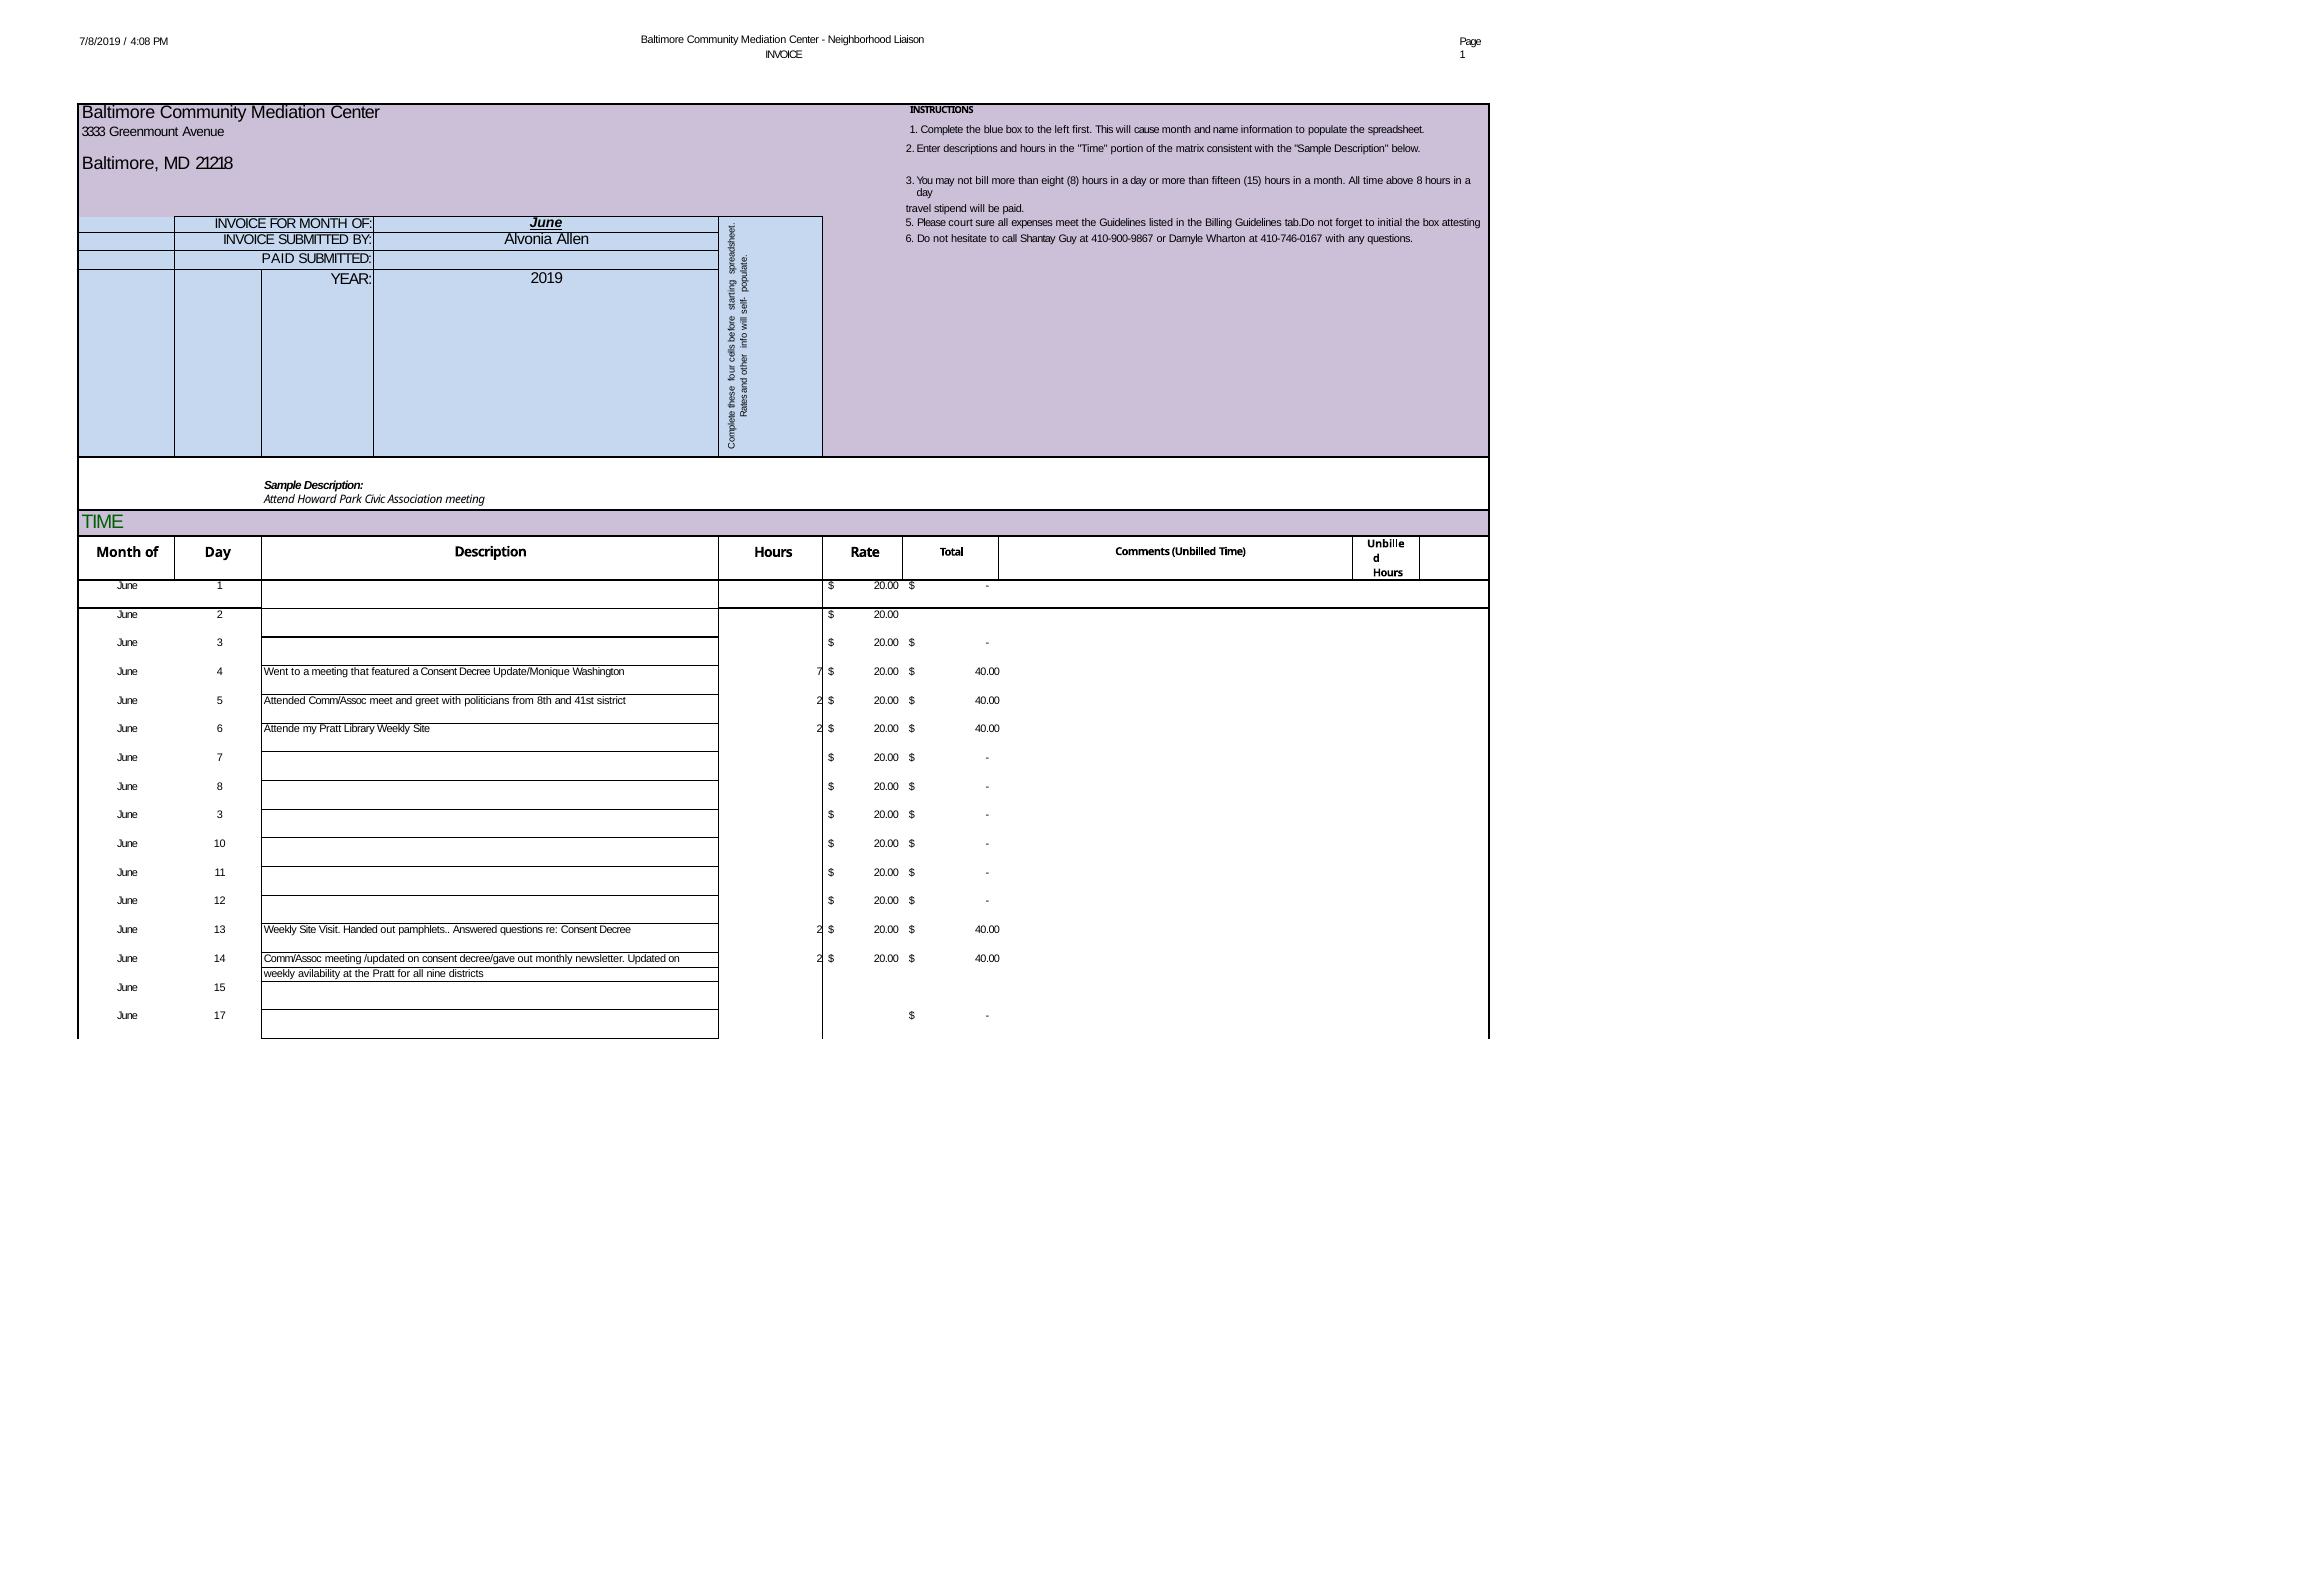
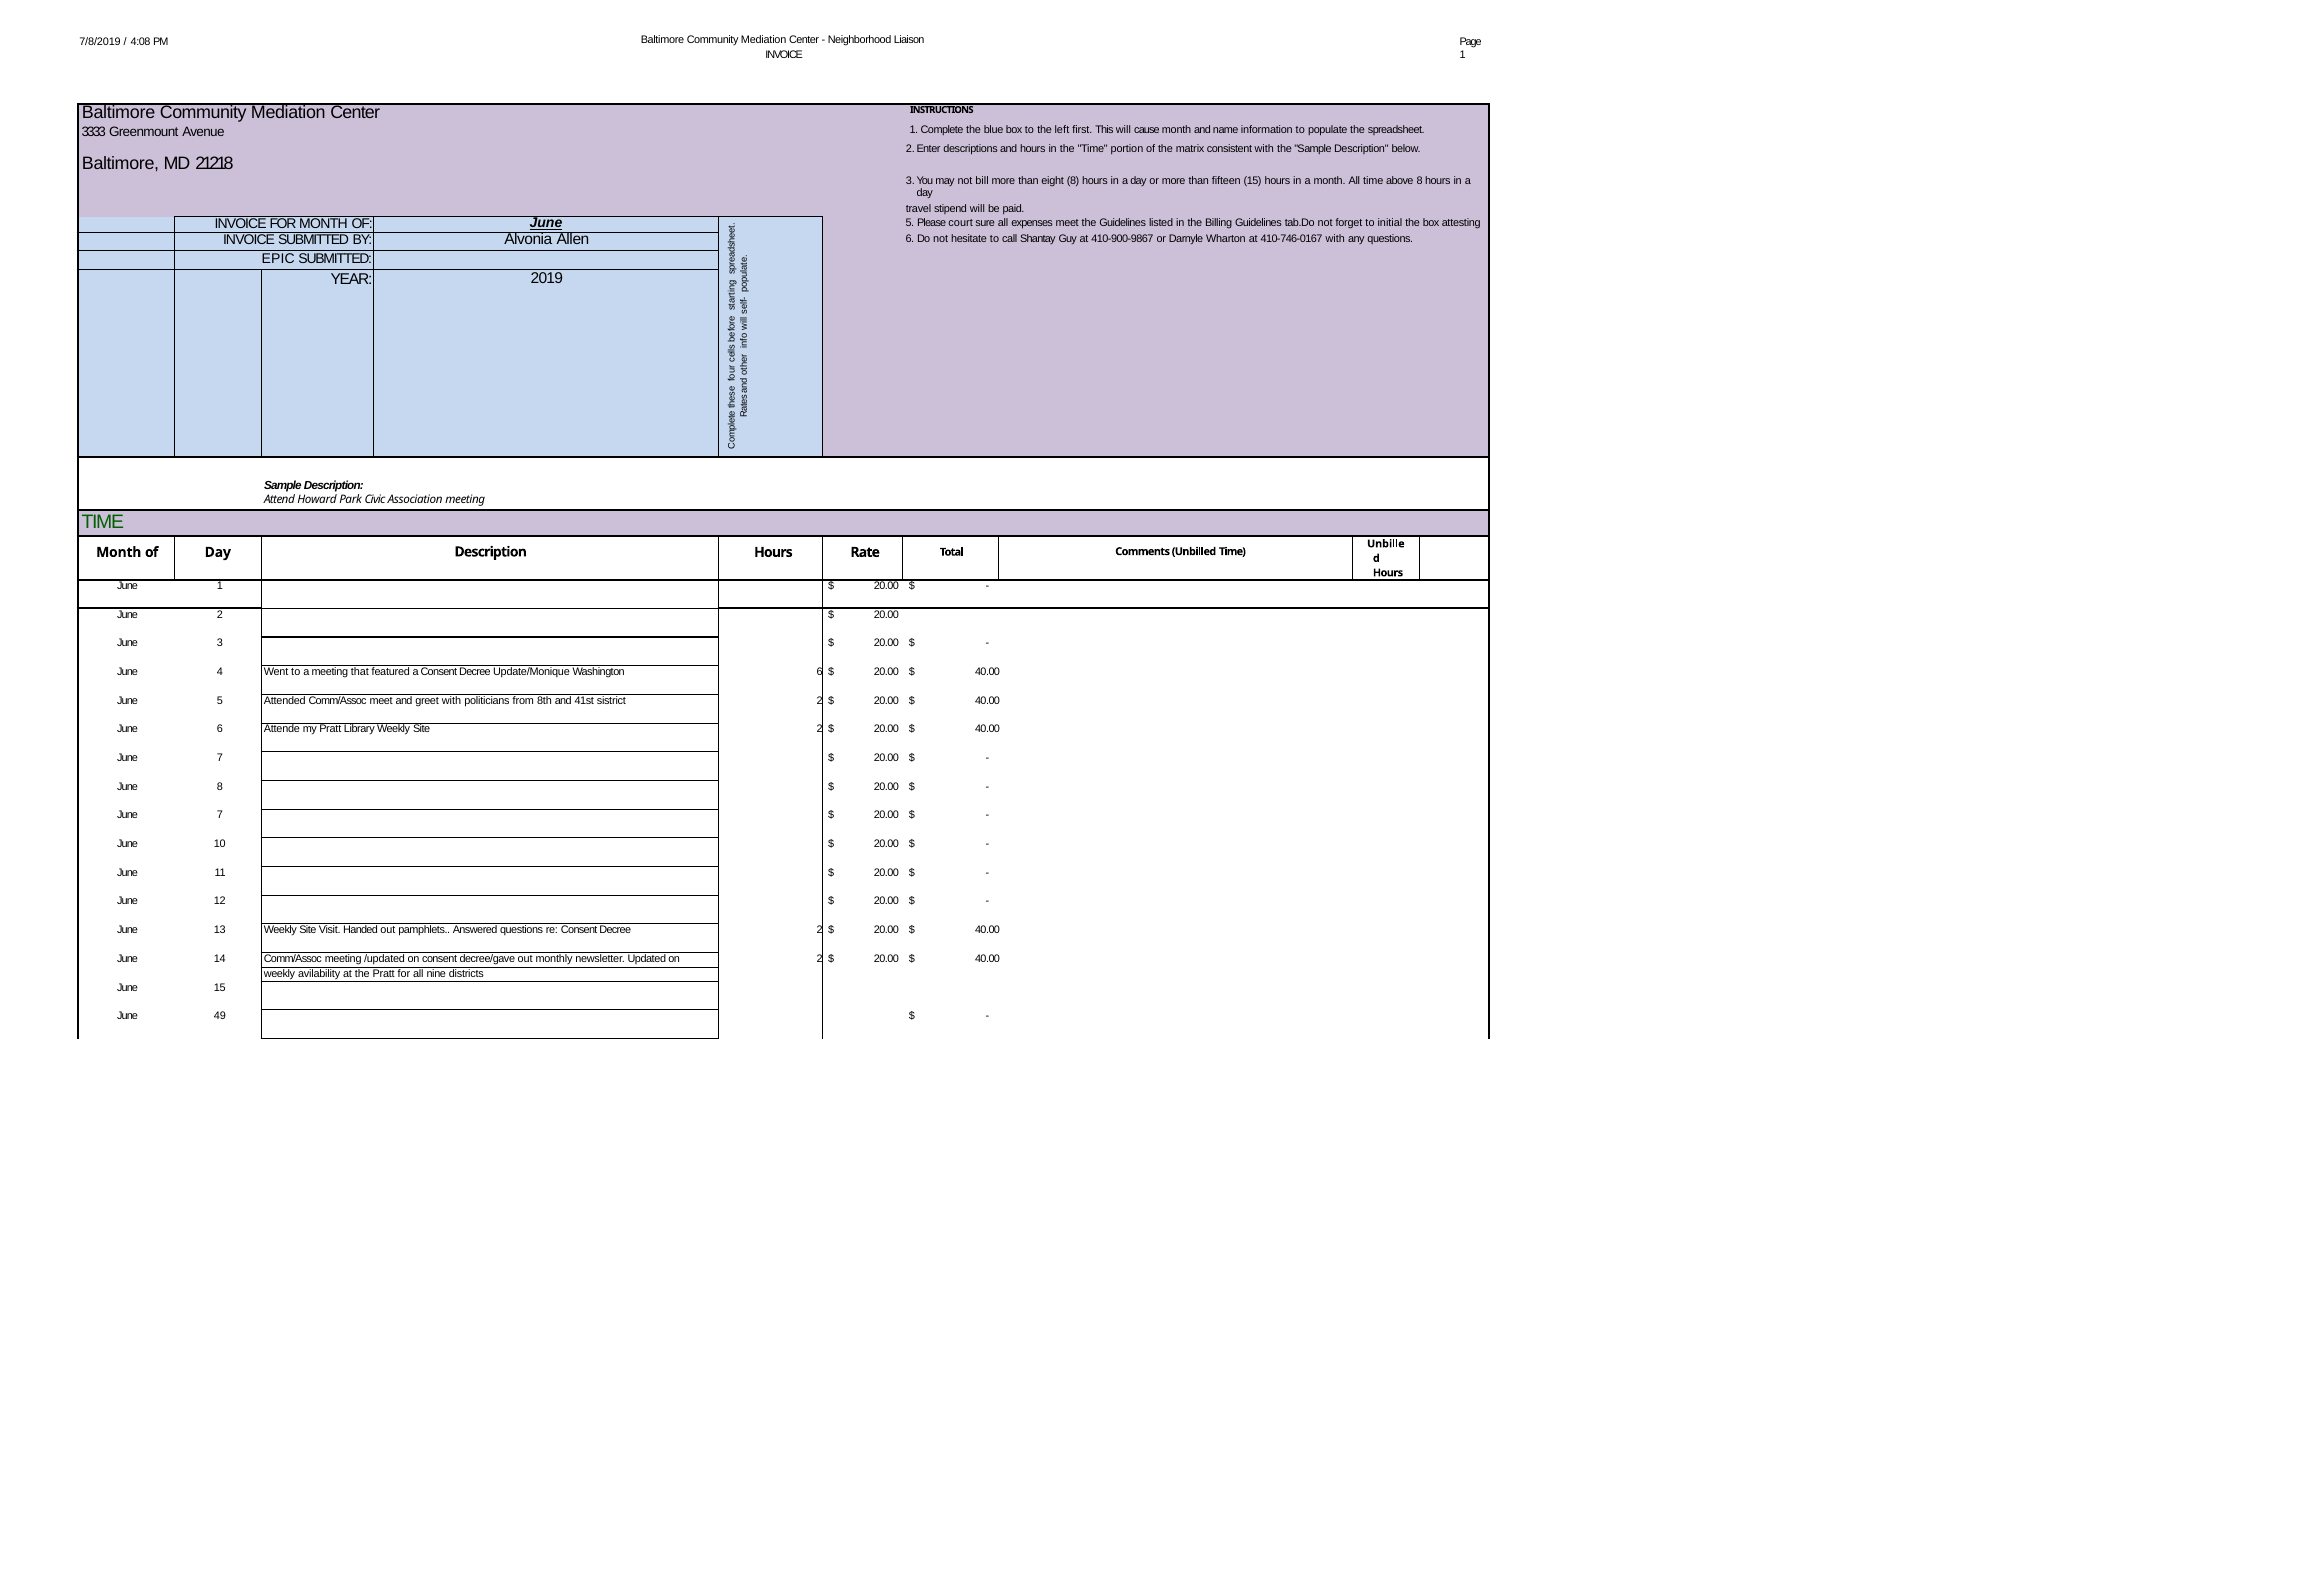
PAID at (278, 259): PAID -> EPIC
Washington 7: 7 -> 6
3 at (220, 815): 3 -> 7
17: 17 -> 49
